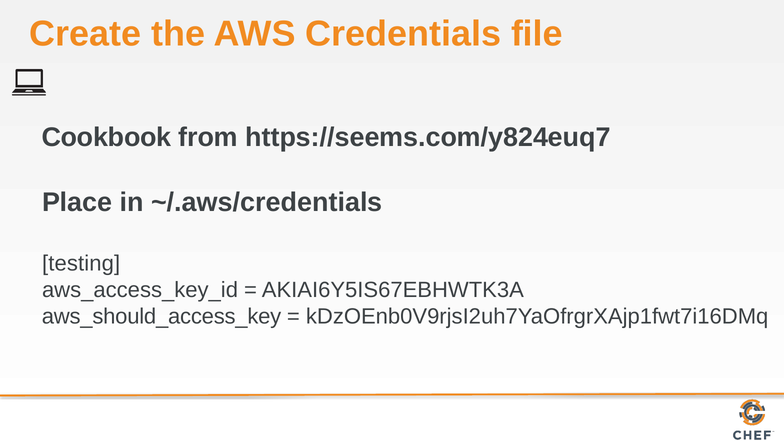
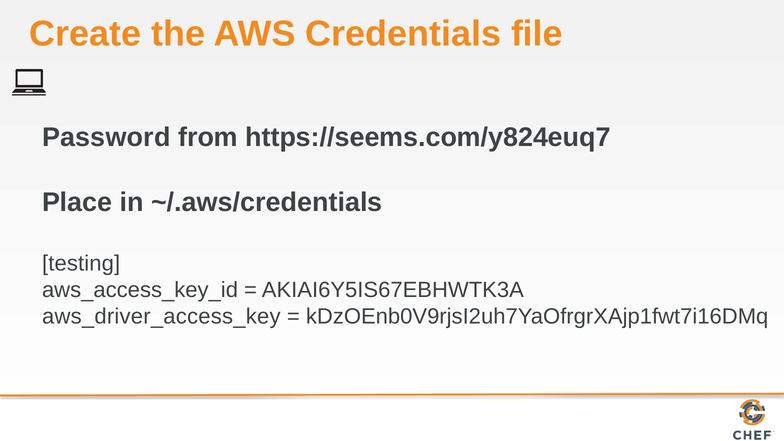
Cookbook: Cookbook -> Password
aws_should_access_key: aws_should_access_key -> aws_driver_access_key
